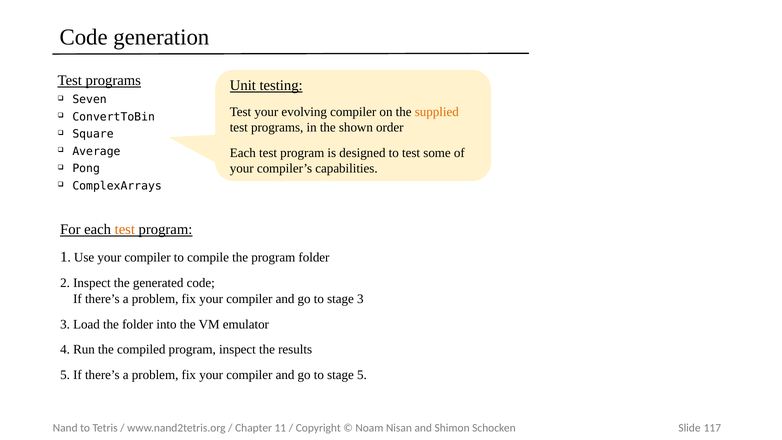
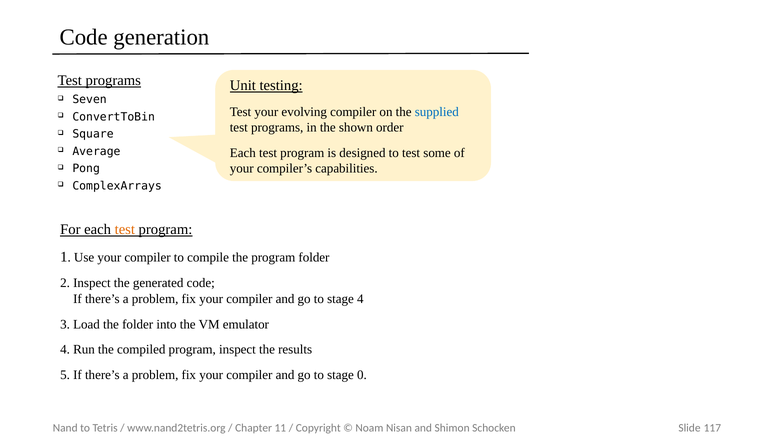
supplied colour: orange -> blue
stage 3: 3 -> 4
stage 5: 5 -> 0
